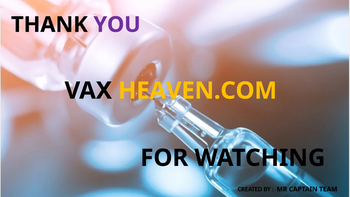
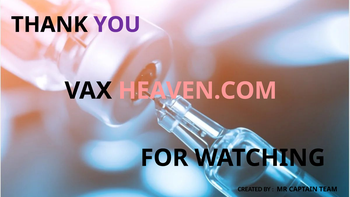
HEAVEN.COM colour: yellow -> pink
